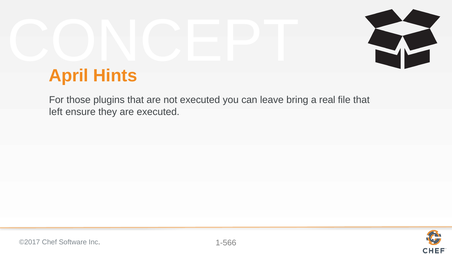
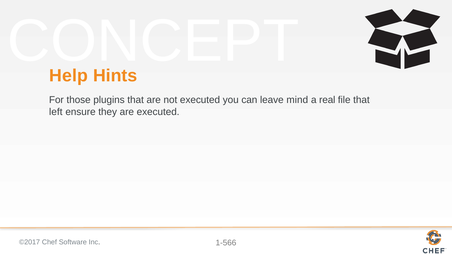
April: April -> Help
bring: bring -> mind
